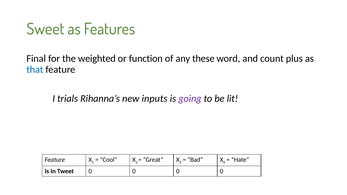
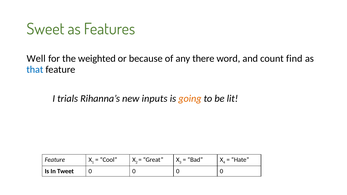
Final: Final -> Well
function: function -> because
these: these -> there
plus: plus -> find
going colour: purple -> orange
